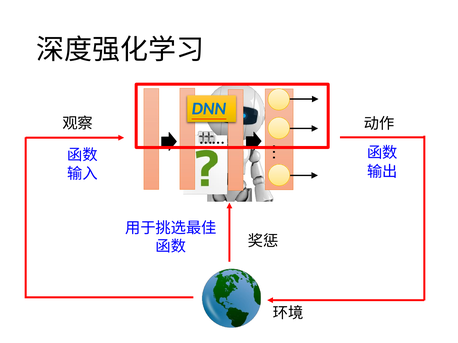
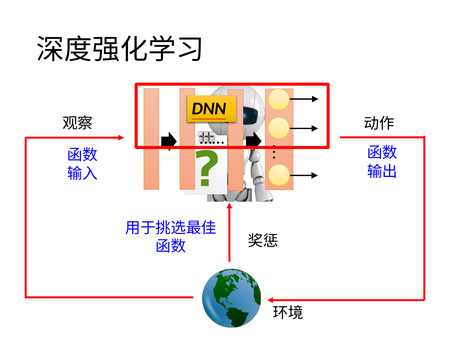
DNN colour: blue -> black
